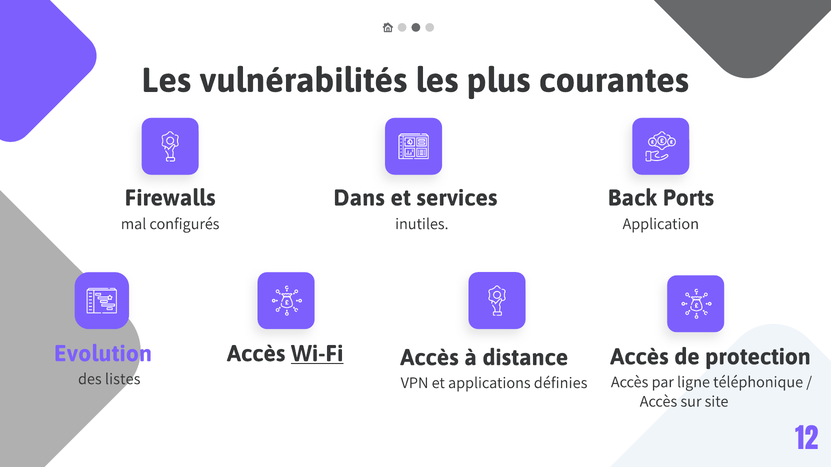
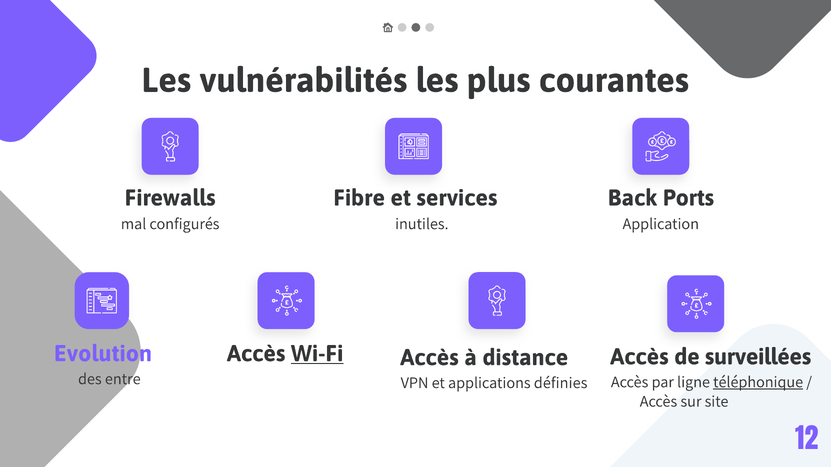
Dans: Dans -> Fibre
protection: protection -> surveillées
listes: listes -> entre
téléphonique underline: none -> present
